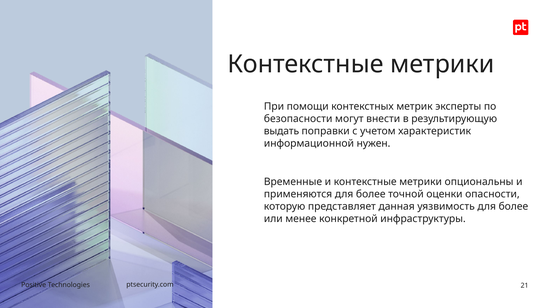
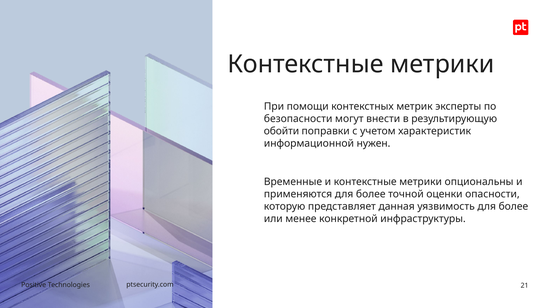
выдать: выдать -> обойти
